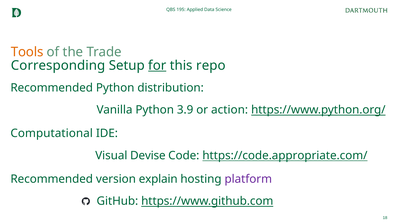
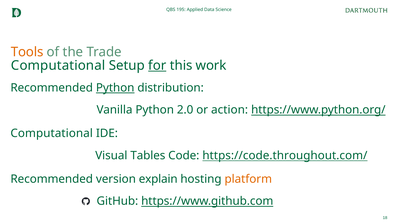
Corresponding at (58, 65): Corresponding -> Computational
repo: repo -> work
Python at (115, 88) underline: none -> present
3.9: 3.9 -> 2.0
Devise: Devise -> Tables
https://code.appropriate.com/: https://code.appropriate.com/ -> https://code.throughout.com/
platform colour: purple -> orange
